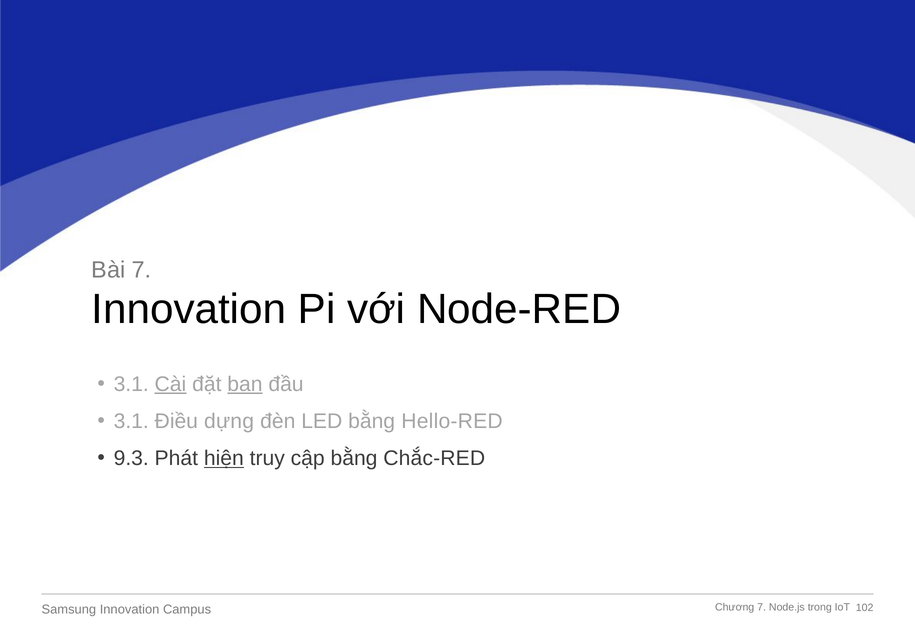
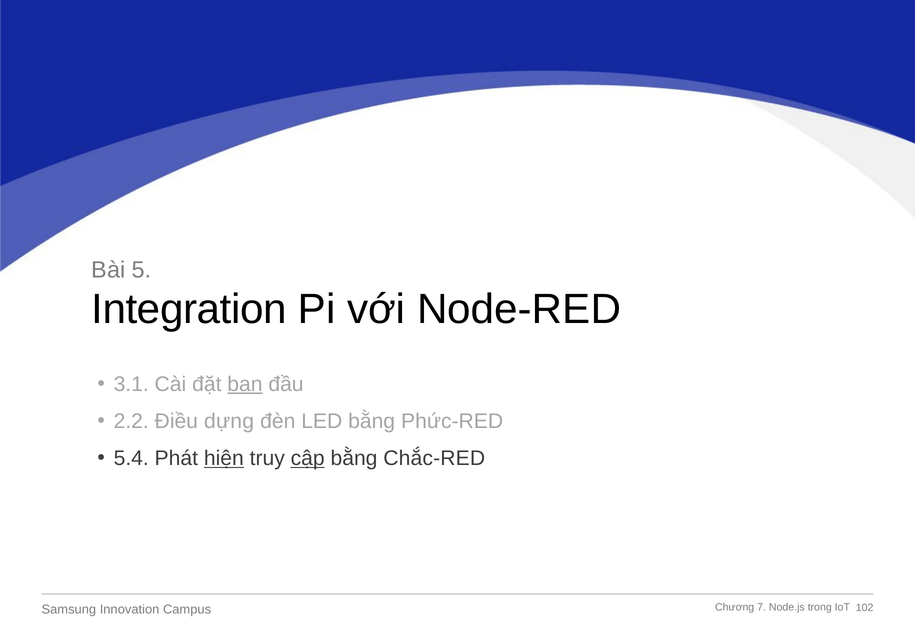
Bài 7: 7 -> 5
Innovation at (189, 309): Innovation -> Integration
Cài underline: present -> none
3.1 at (131, 421): 3.1 -> 2.2
Hello-RED: Hello-RED -> Phức-RED
9.3: 9.3 -> 5.4
cập underline: none -> present
